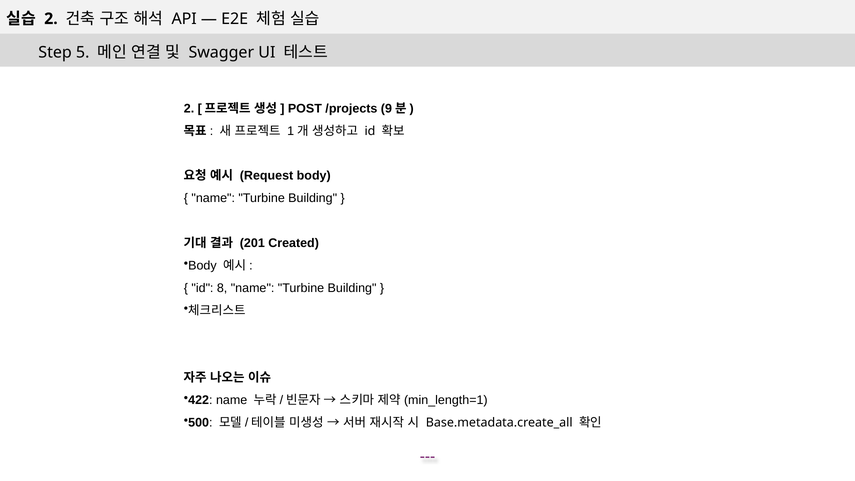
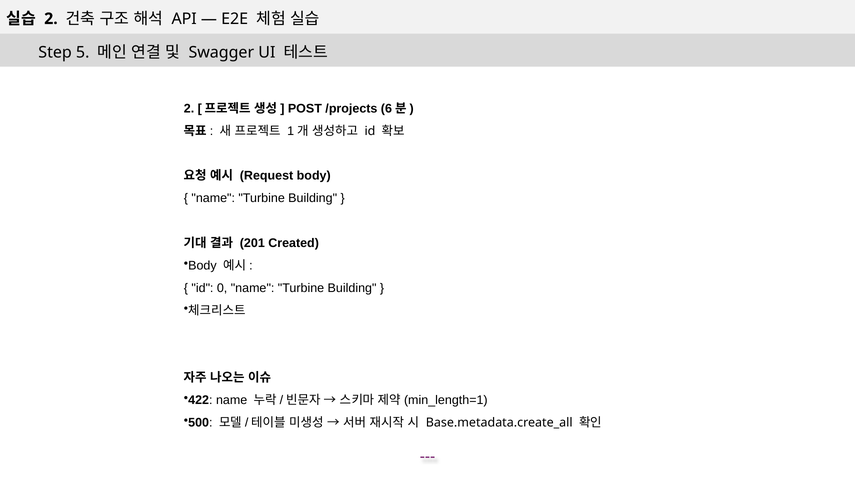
9: 9 -> 6
8: 8 -> 0
